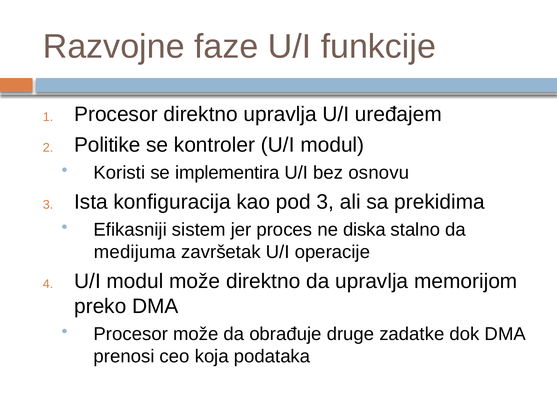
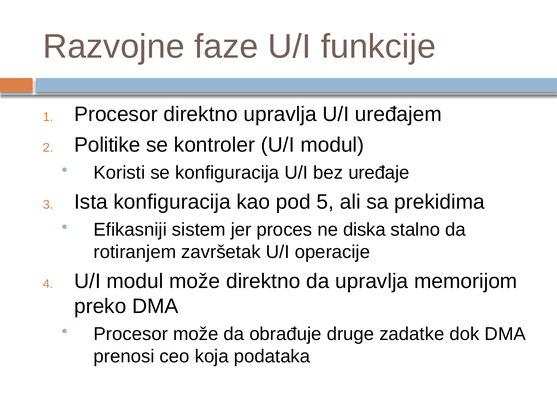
se implementira: implementira -> konfiguracija
osnovu: osnovu -> uređaje
pod 3: 3 -> 5
medijuma: medijuma -> rotiranjem
